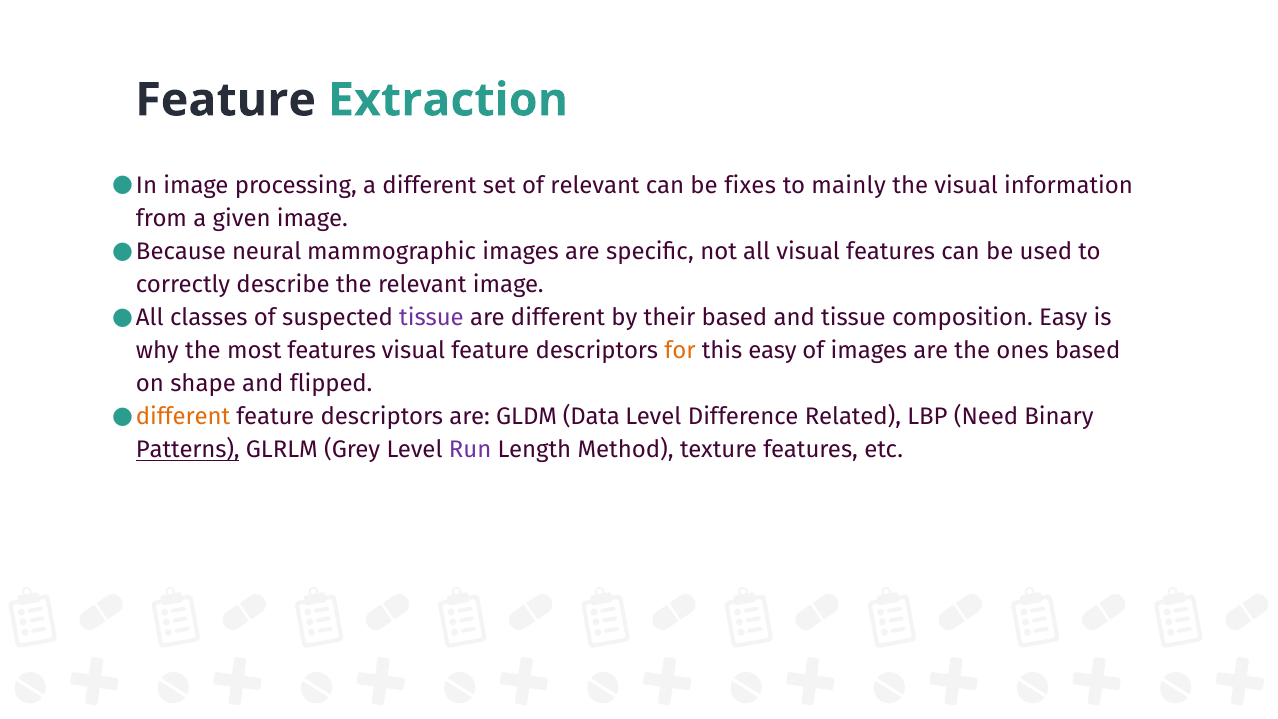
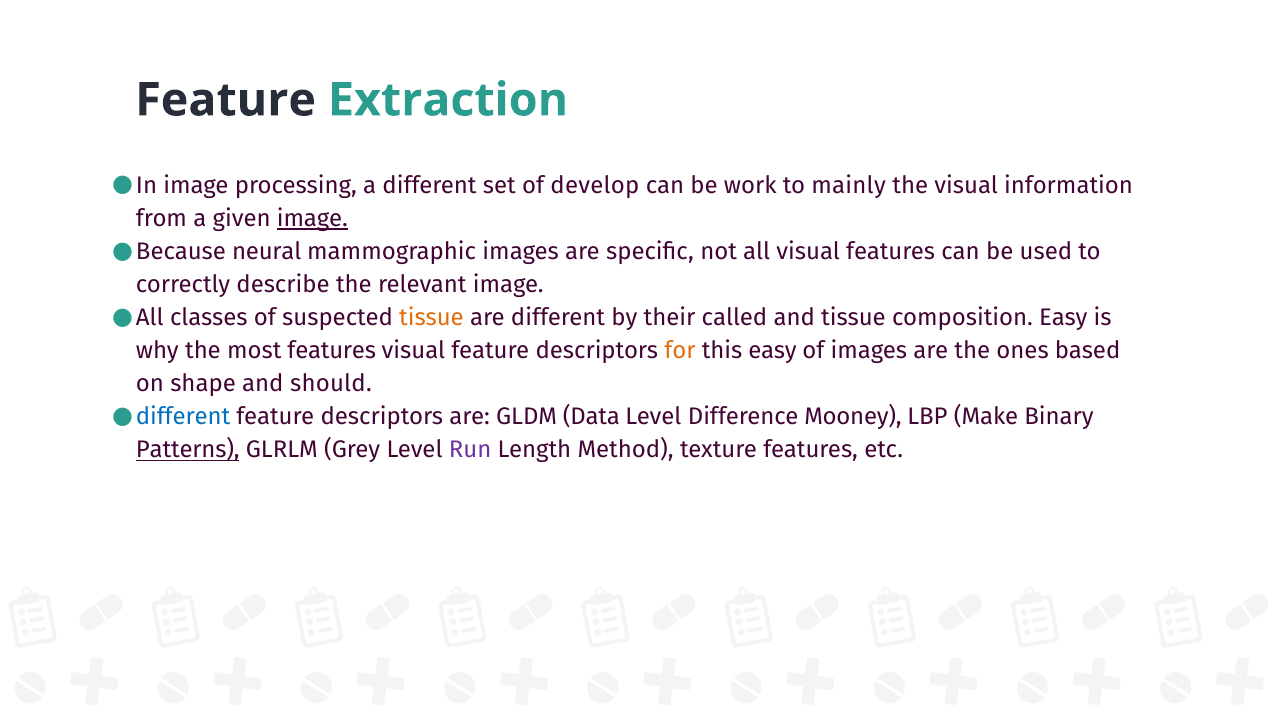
of relevant: relevant -> develop
fixes: fixes -> work
image at (312, 219) underline: none -> present
tissue at (431, 318) colour: purple -> orange
their based: based -> called
flipped: flipped -> should
different at (183, 417) colour: orange -> blue
Related: Related -> Mooney
Need: Need -> Make
